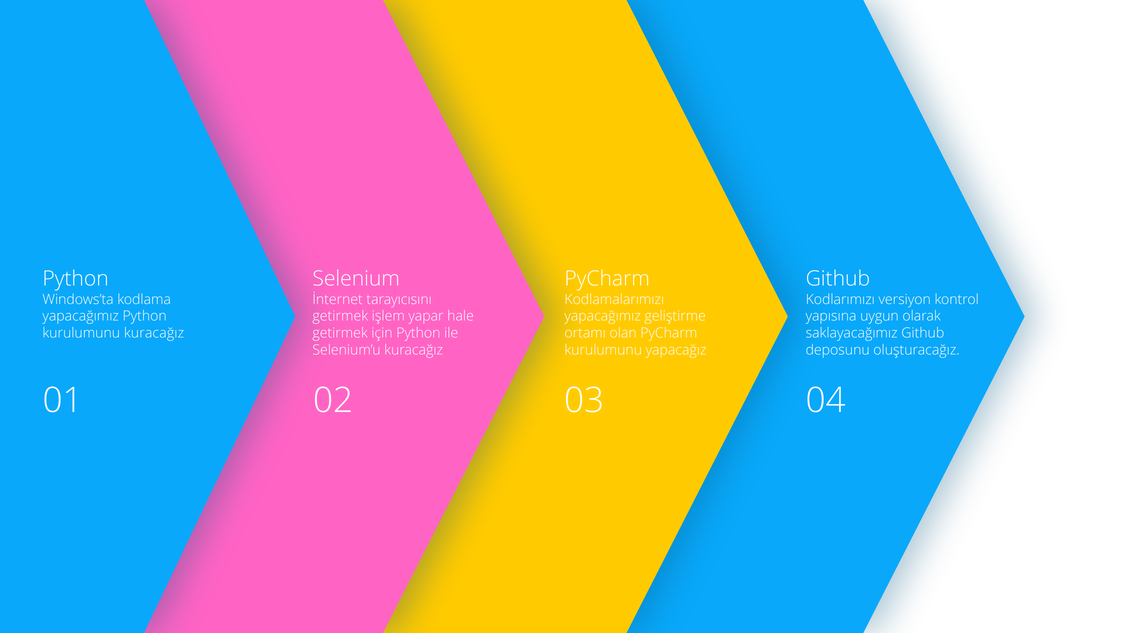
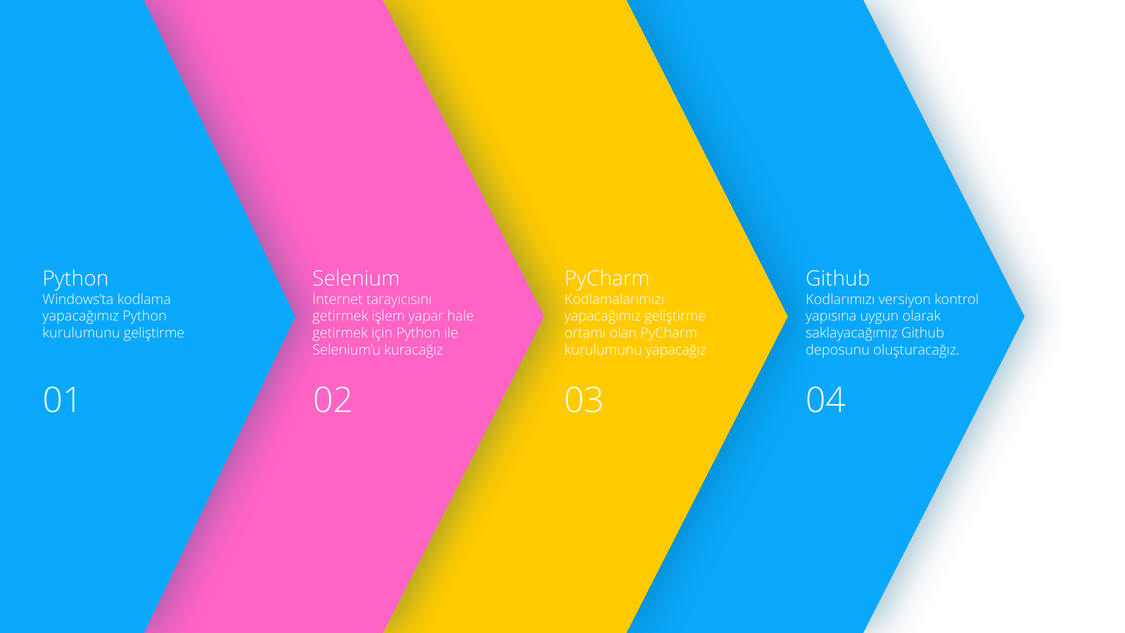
kurulumunu kuracağız: kuracağız -> geliştirme
